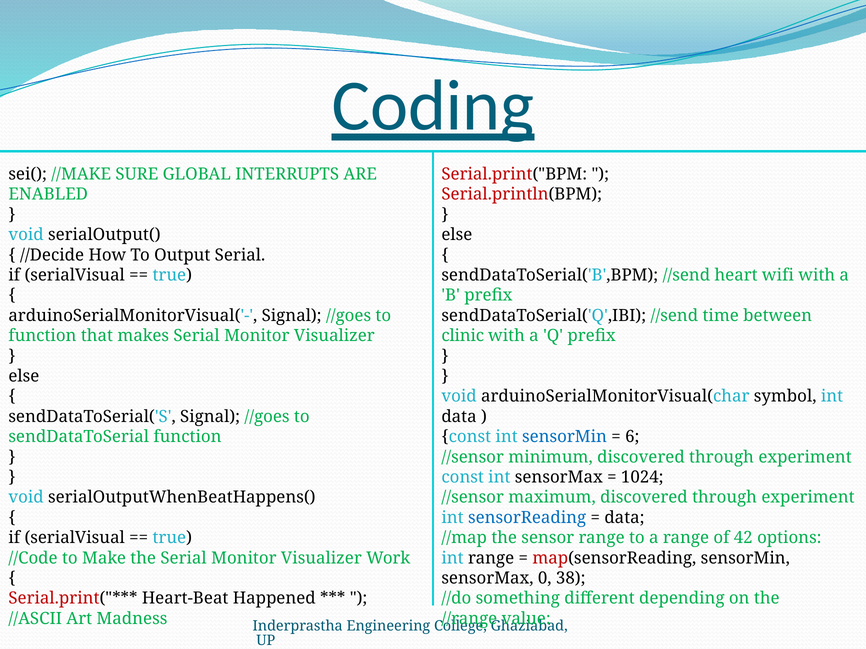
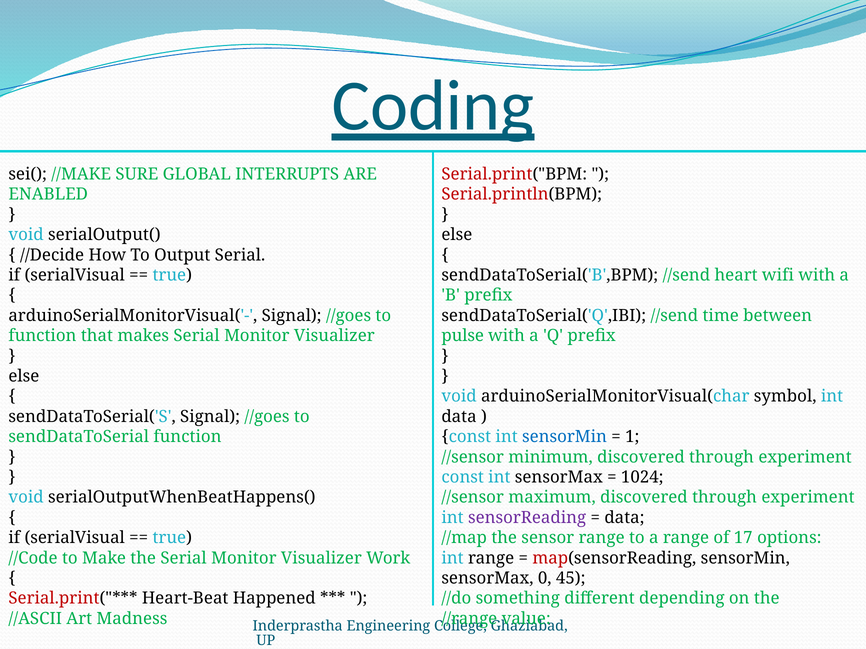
clinic: clinic -> pulse
6: 6 -> 1
sensorReading colour: blue -> purple
42: 42 -> 17
38: 38 -> 45
